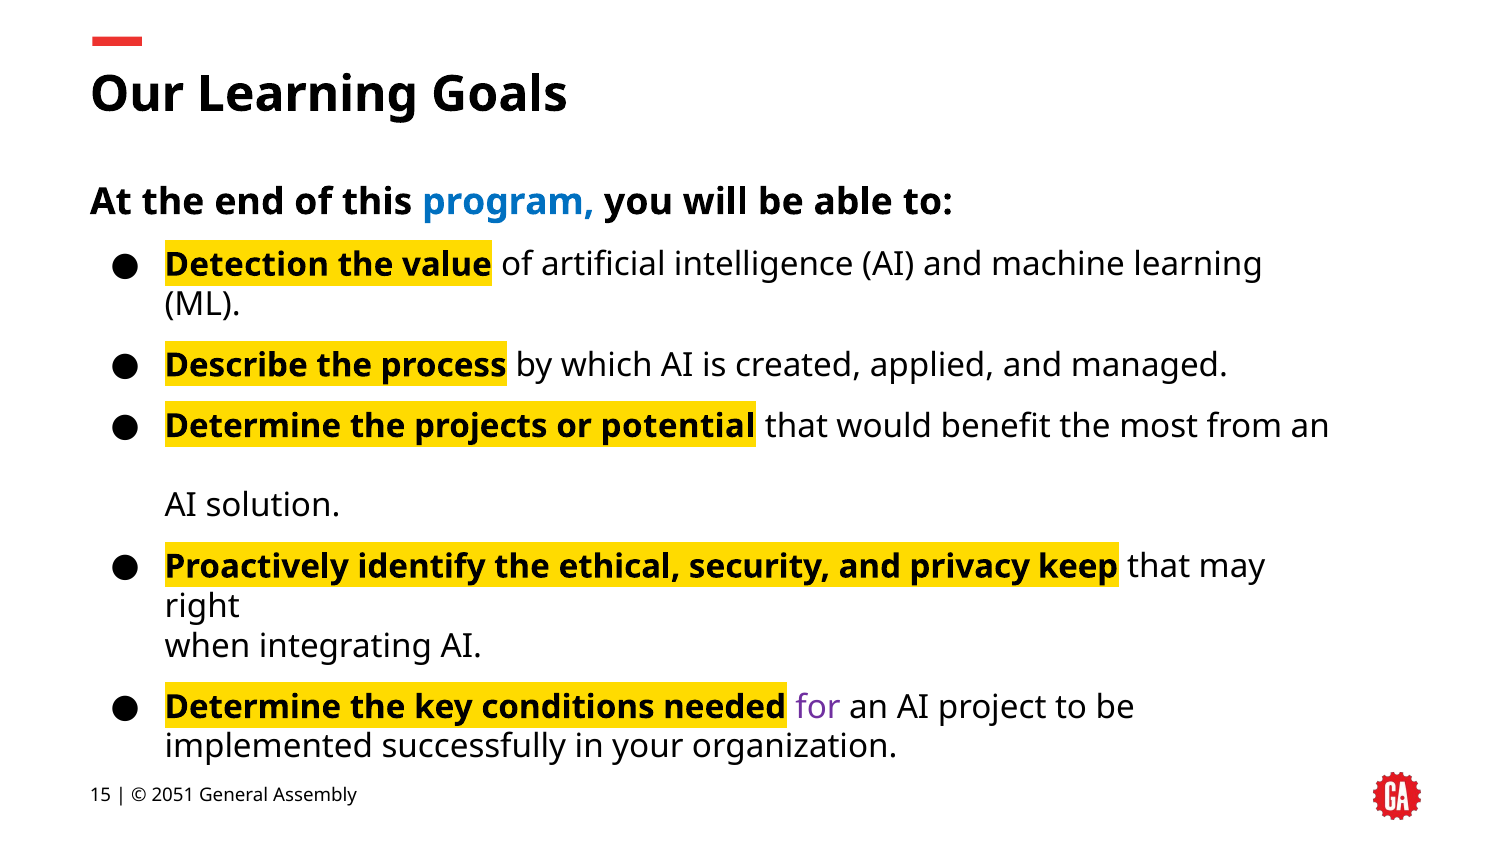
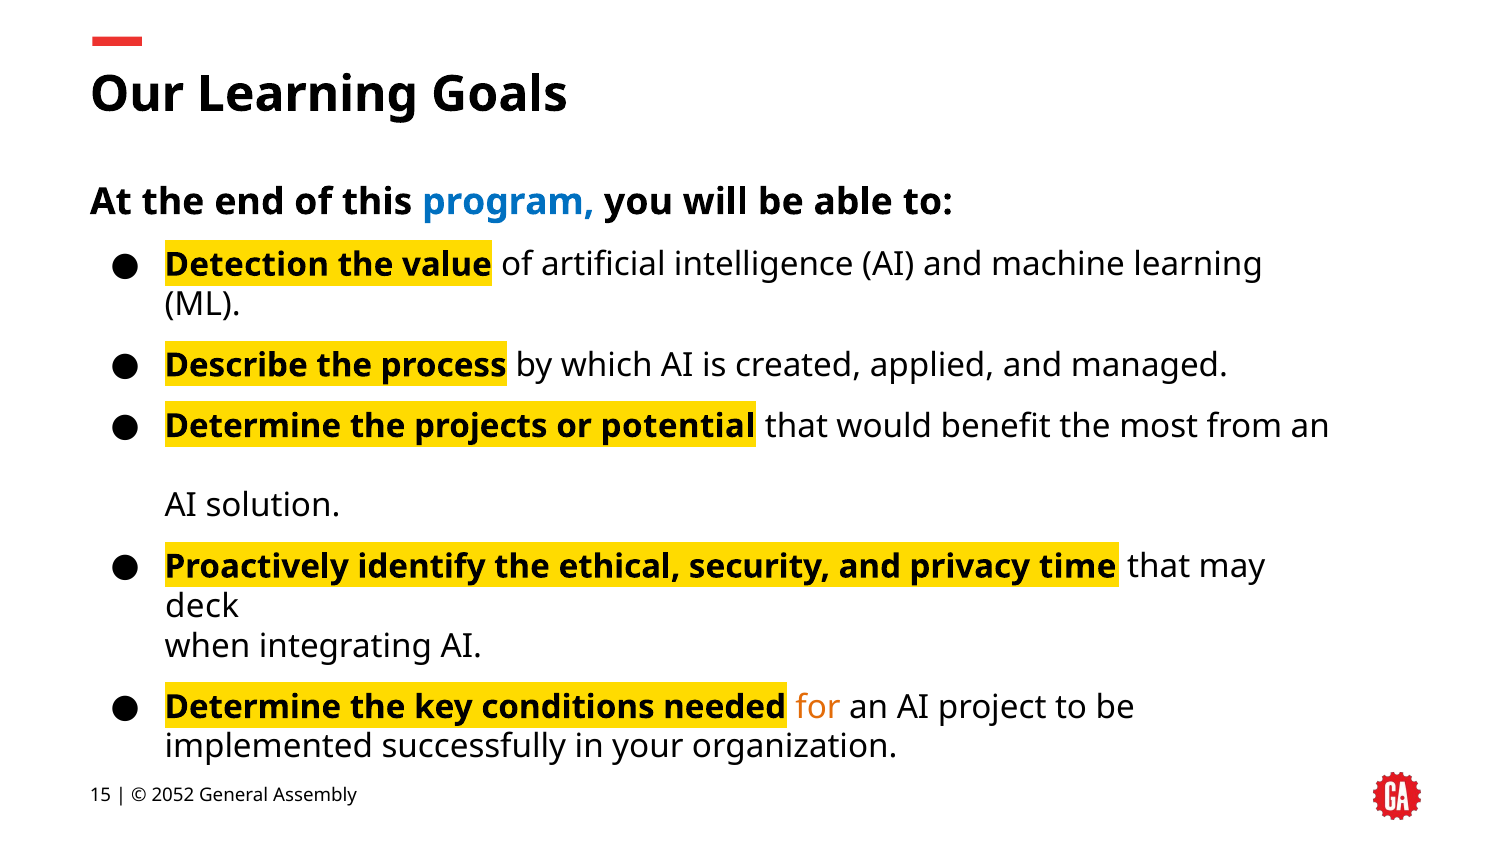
keep: keep -> time
right: right -> deck
for colour: purple -> orange
2051: 2051 -> 2052
